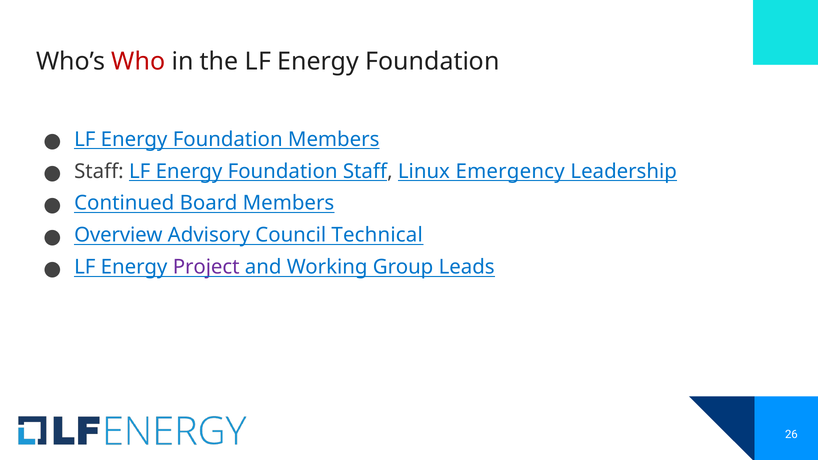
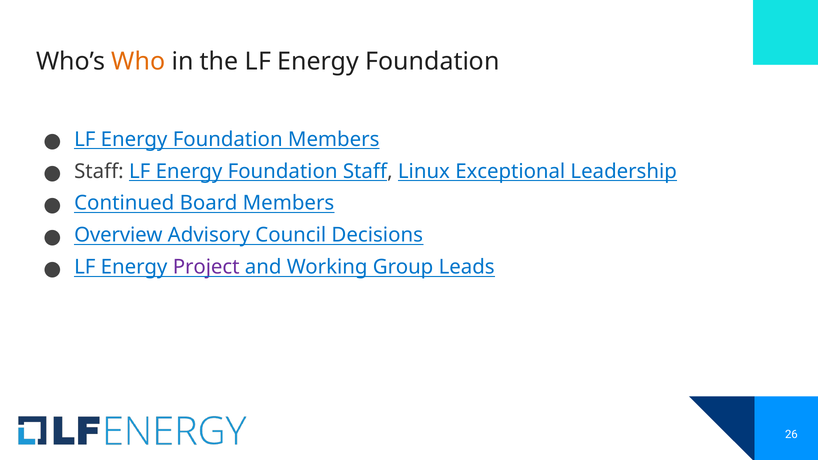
Who colour: red -> orange
Emergency: Emergency -> Exceptional
Technical: Technical -> Decisions
